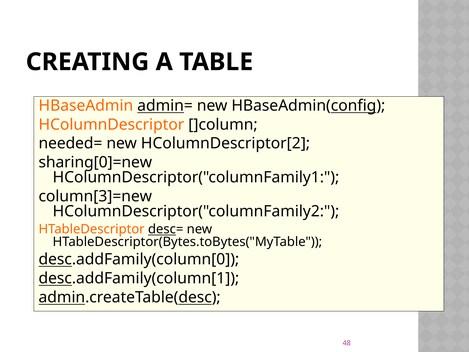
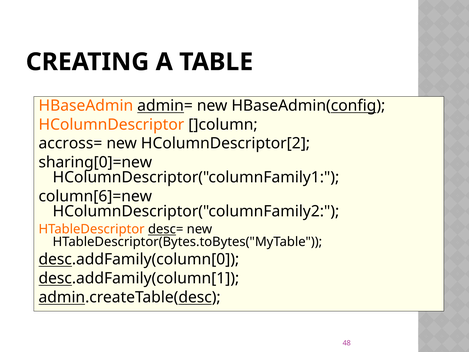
needed=: needed= -> accross=
column[3]=new: column[3]=new -> column[6]=new
